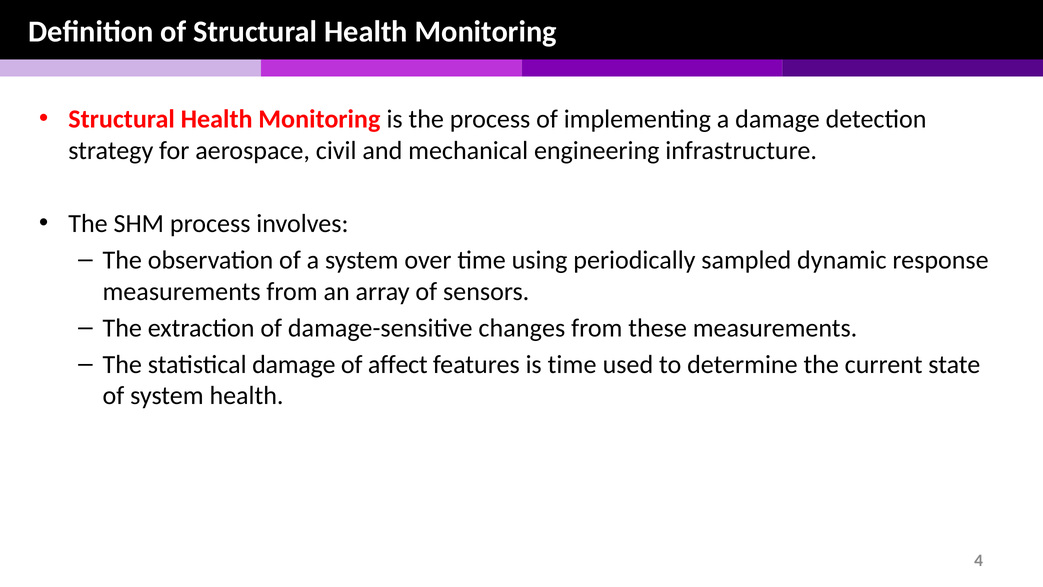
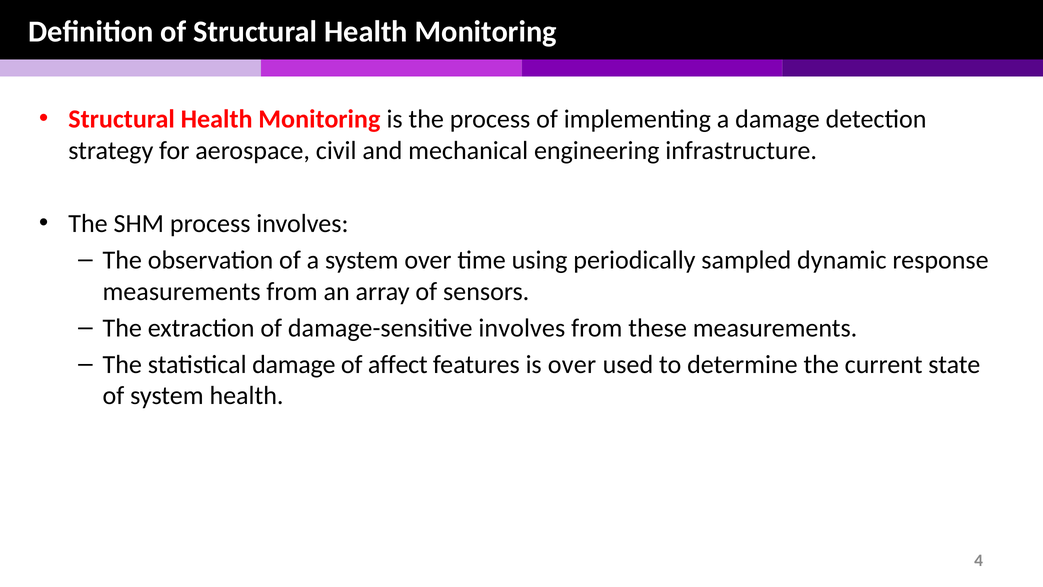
damage-sensitive changes: changes -> involves
is time: time -> over
